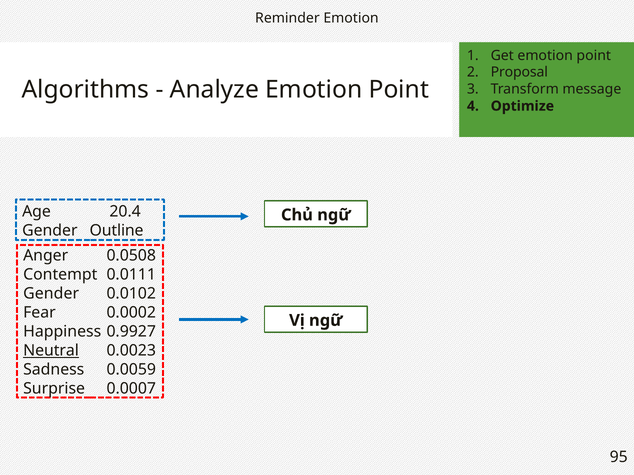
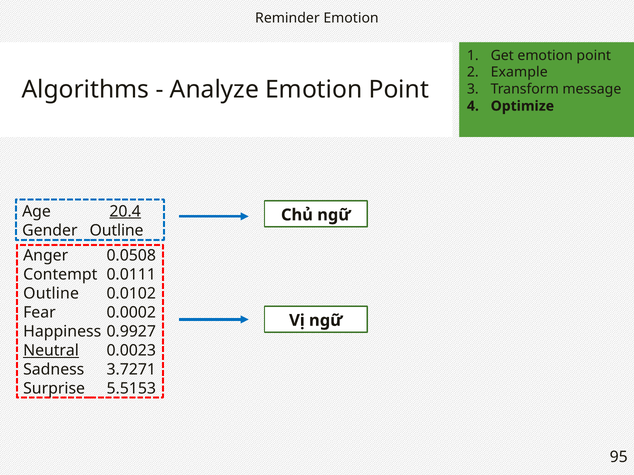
Proposal: Proposal -> Example
20.4 underline: none -> present
Gender at (51, 294): Gender -> Outline
0.0059: 0.0059 -> 3.7271
0.0007: 0.0007 -> 5.5153
